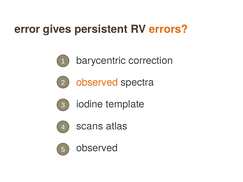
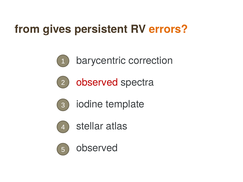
error: error -> from
observed at (97, 83) colour: orange -> red
scans: scans -> stellar
